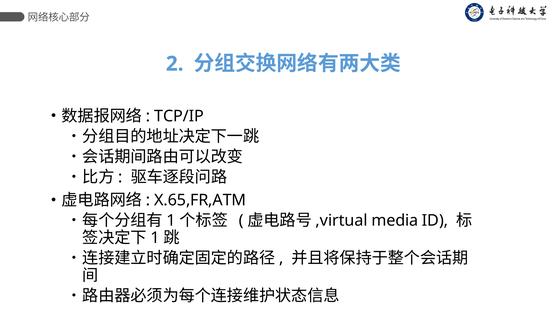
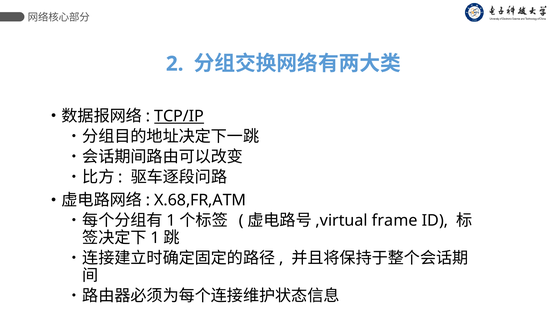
TCP/IP underline: none -> present
X.65,FR,ATM: X.65,FR,ATM -> X.68,FR,ATM
media: media -> frame
